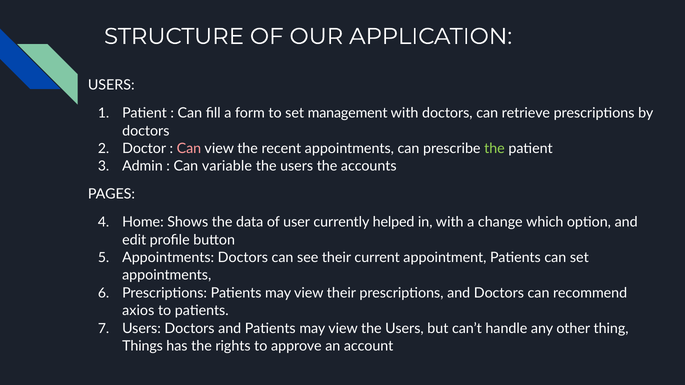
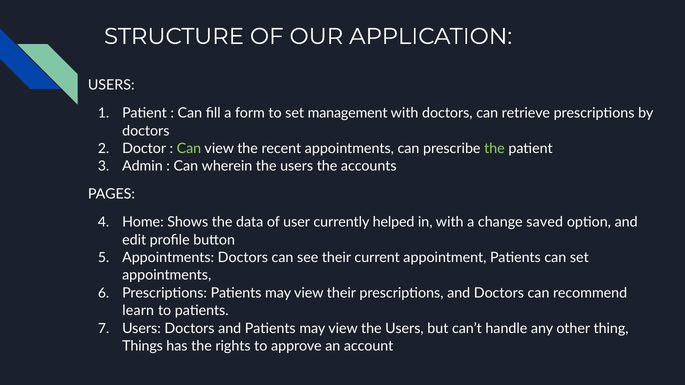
Can at (189, 149) colour: pink -> light green
variable: variable -> wherein
which: which -> saved
axios: axios -> learn
